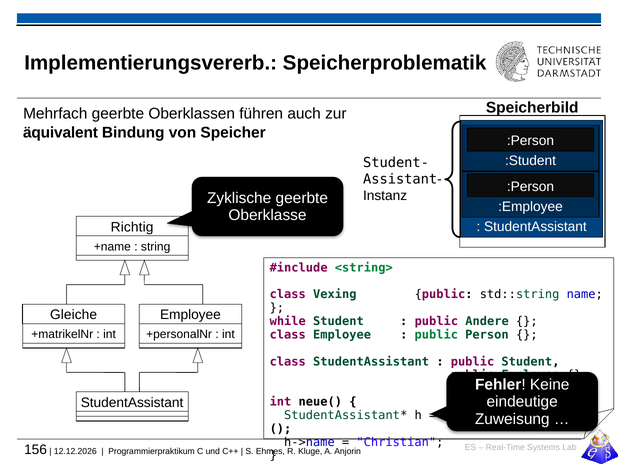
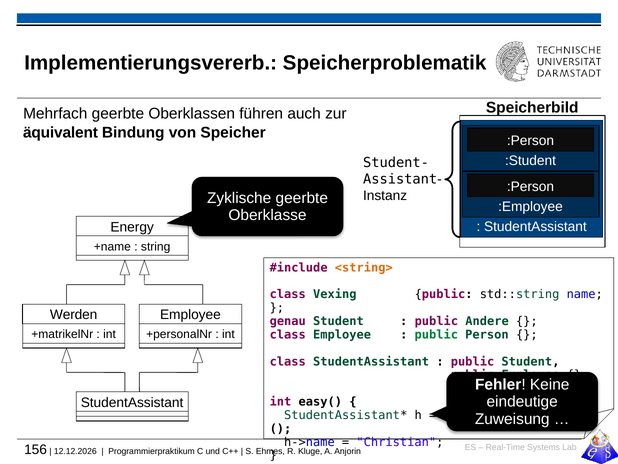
Richtig: Richtig -> Energy
<string> colour: green -> orange
Gleiche: Gleiche -> Werden
while: while -> genau
neue(: neue( -> easy(
